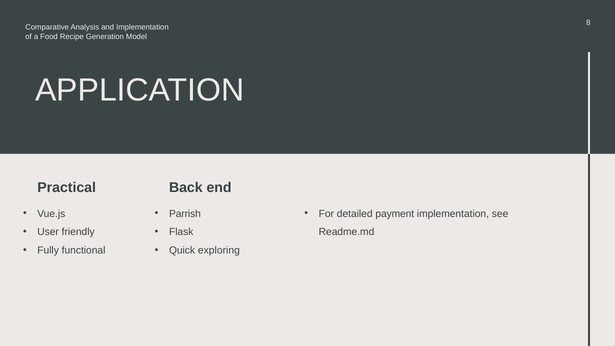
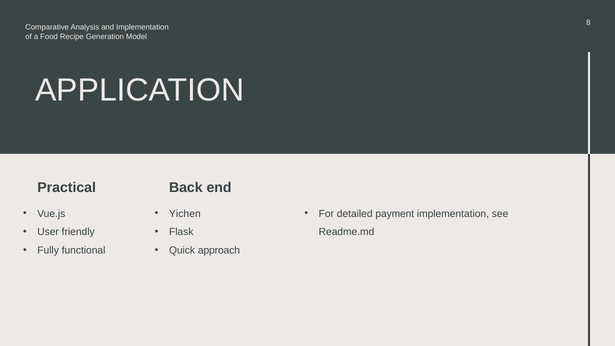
Parrish: Parrish -> Yichen
exploring: exploring -> approach
